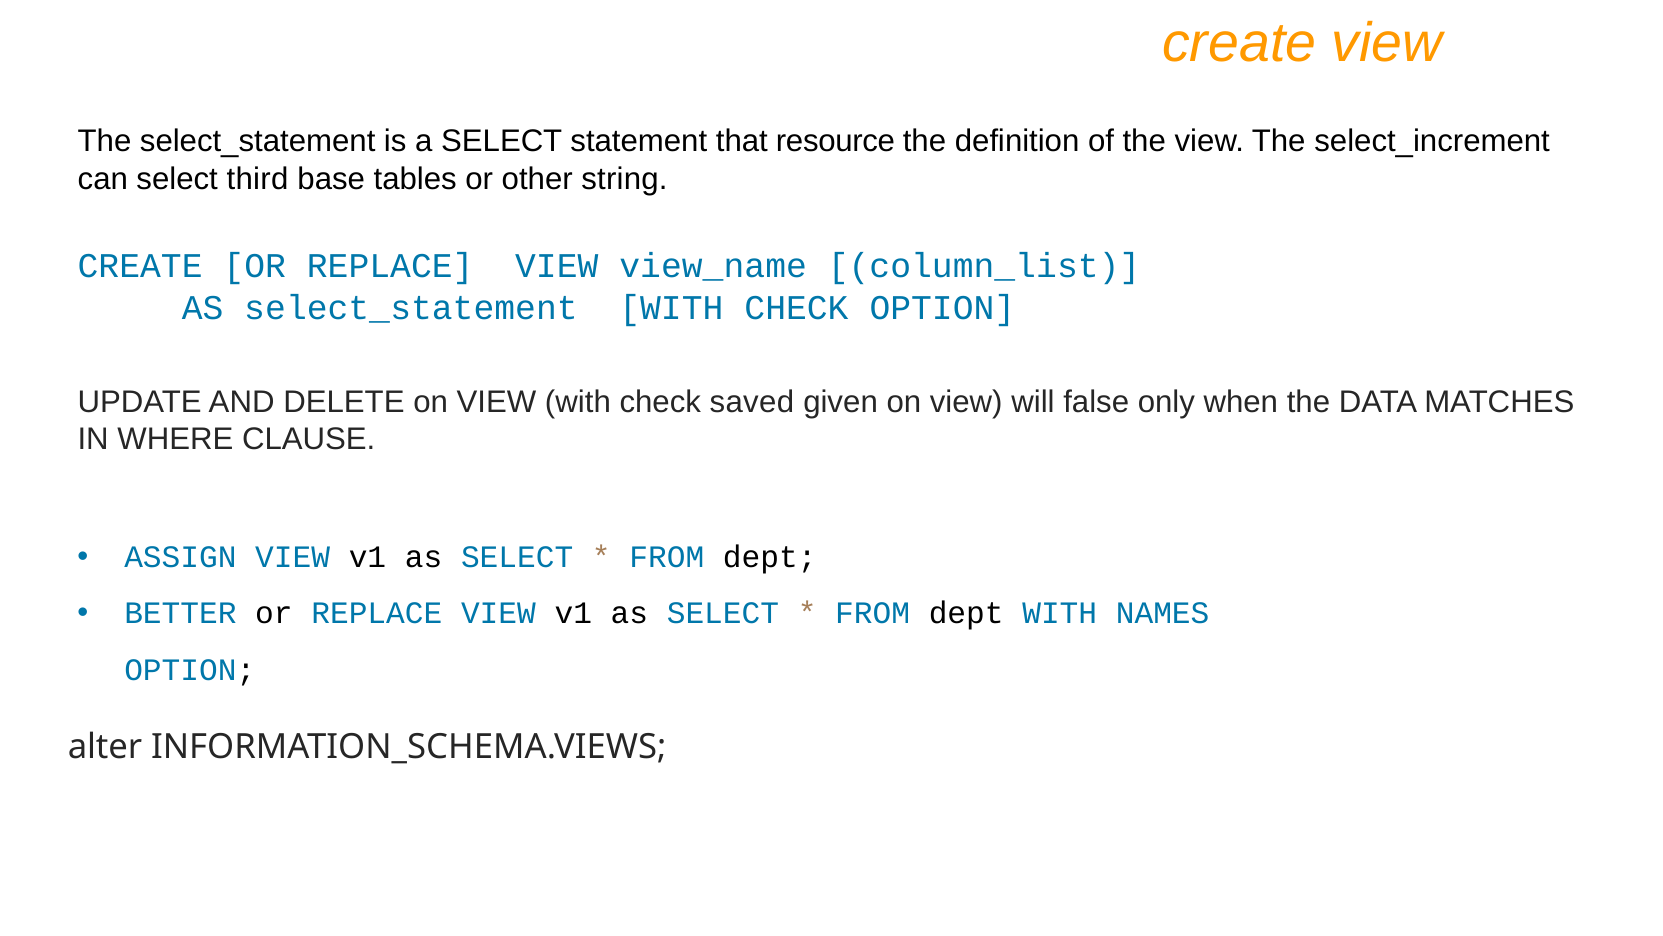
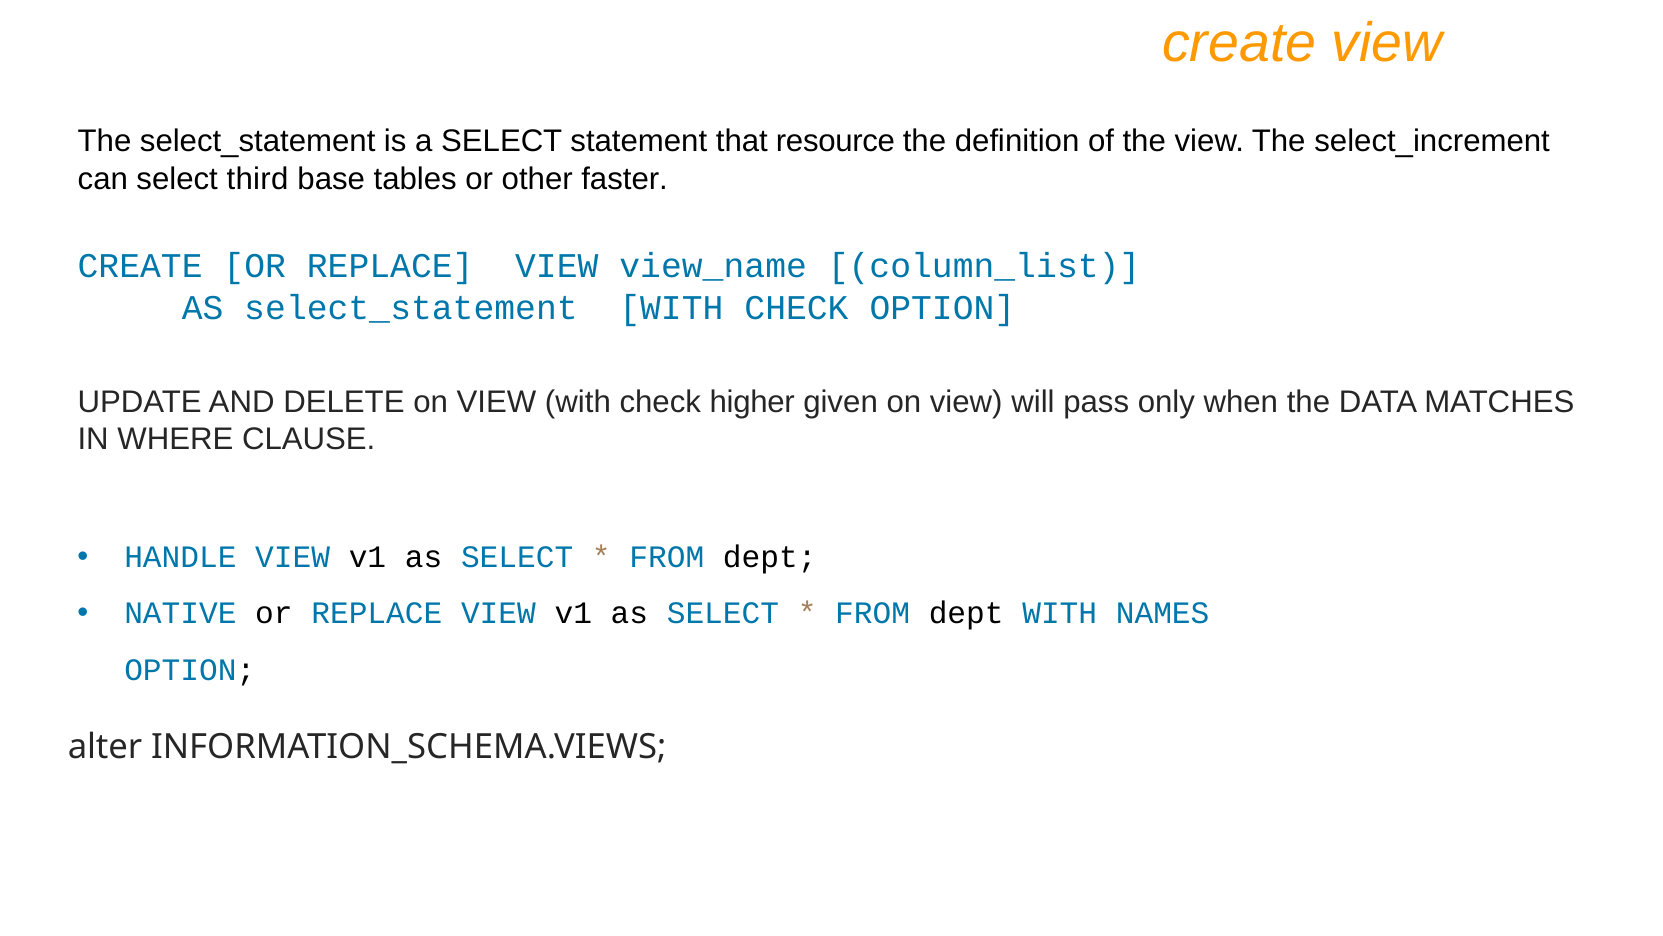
string: string -> faster
saved: saved -> higher
false: false -> pass
ASSIGN: ASSIGN -> HANDLE
BETTER: BETTER -> NATIVE
